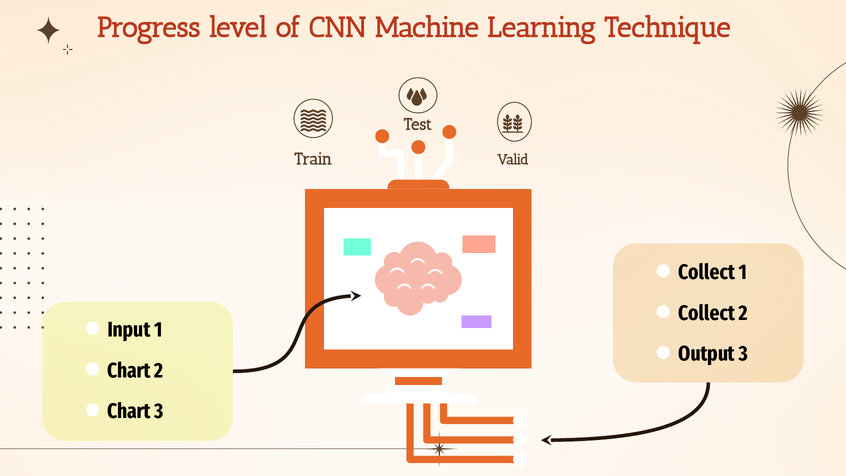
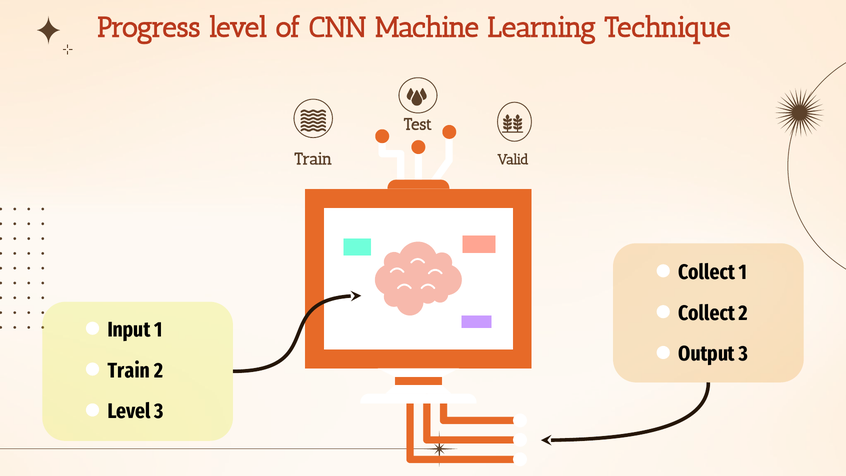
Chart at (129, 370): Chart -> Train
Chart at (129, 411): Chart -> Level
